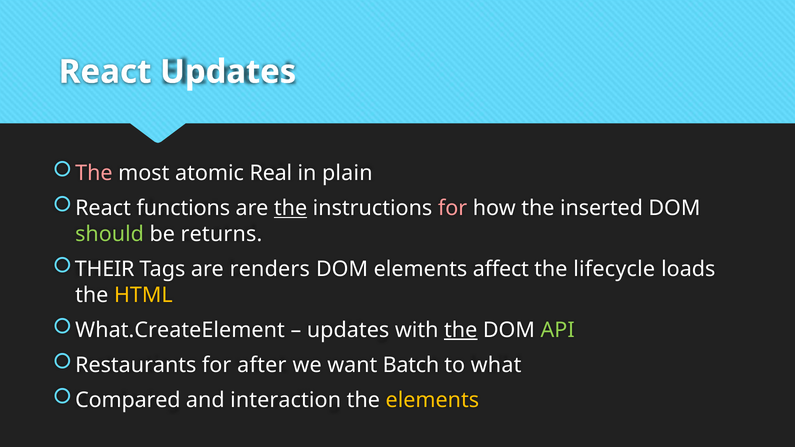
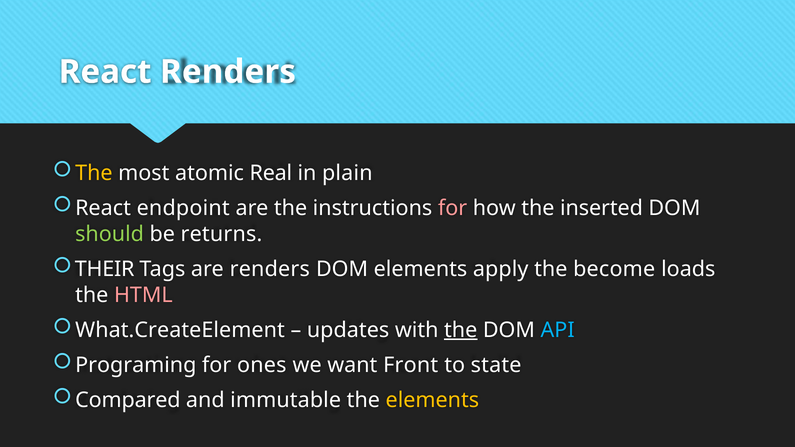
React Updates: Updates -> Renders
The at (94, 173) colour: pink -> yellow
functions: functions -> endpoint
the at (291, 208) underline: present -> none
affect: affect -> apply
lifecycle: lifecycle -> become
HTML colour: yellow -> pink
API colour: light green -> light blue
Restaurants: Restaurants -> Programing
after: after -> ones
Batch: Batch -> Front
what: what -> state
interaction: interaction -> immutable
